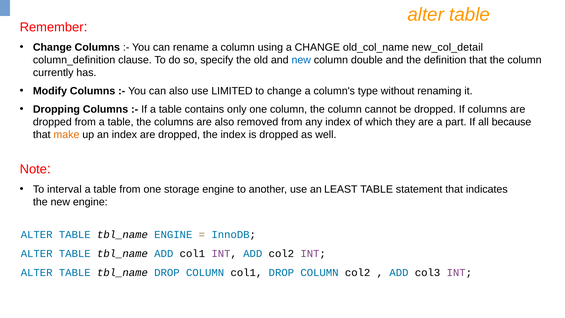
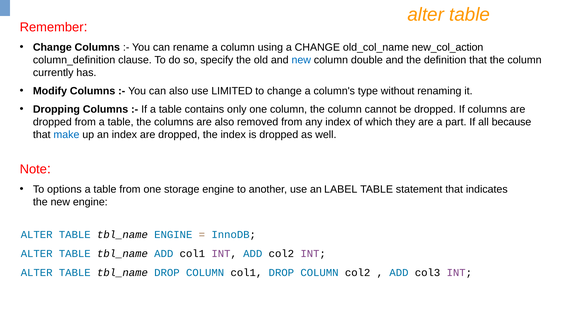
new_col_detail: new_col_detail -> new_col_action
make colour: orange -> blue
interval: interval -> options
LEAST: LEAST -> LABEL
